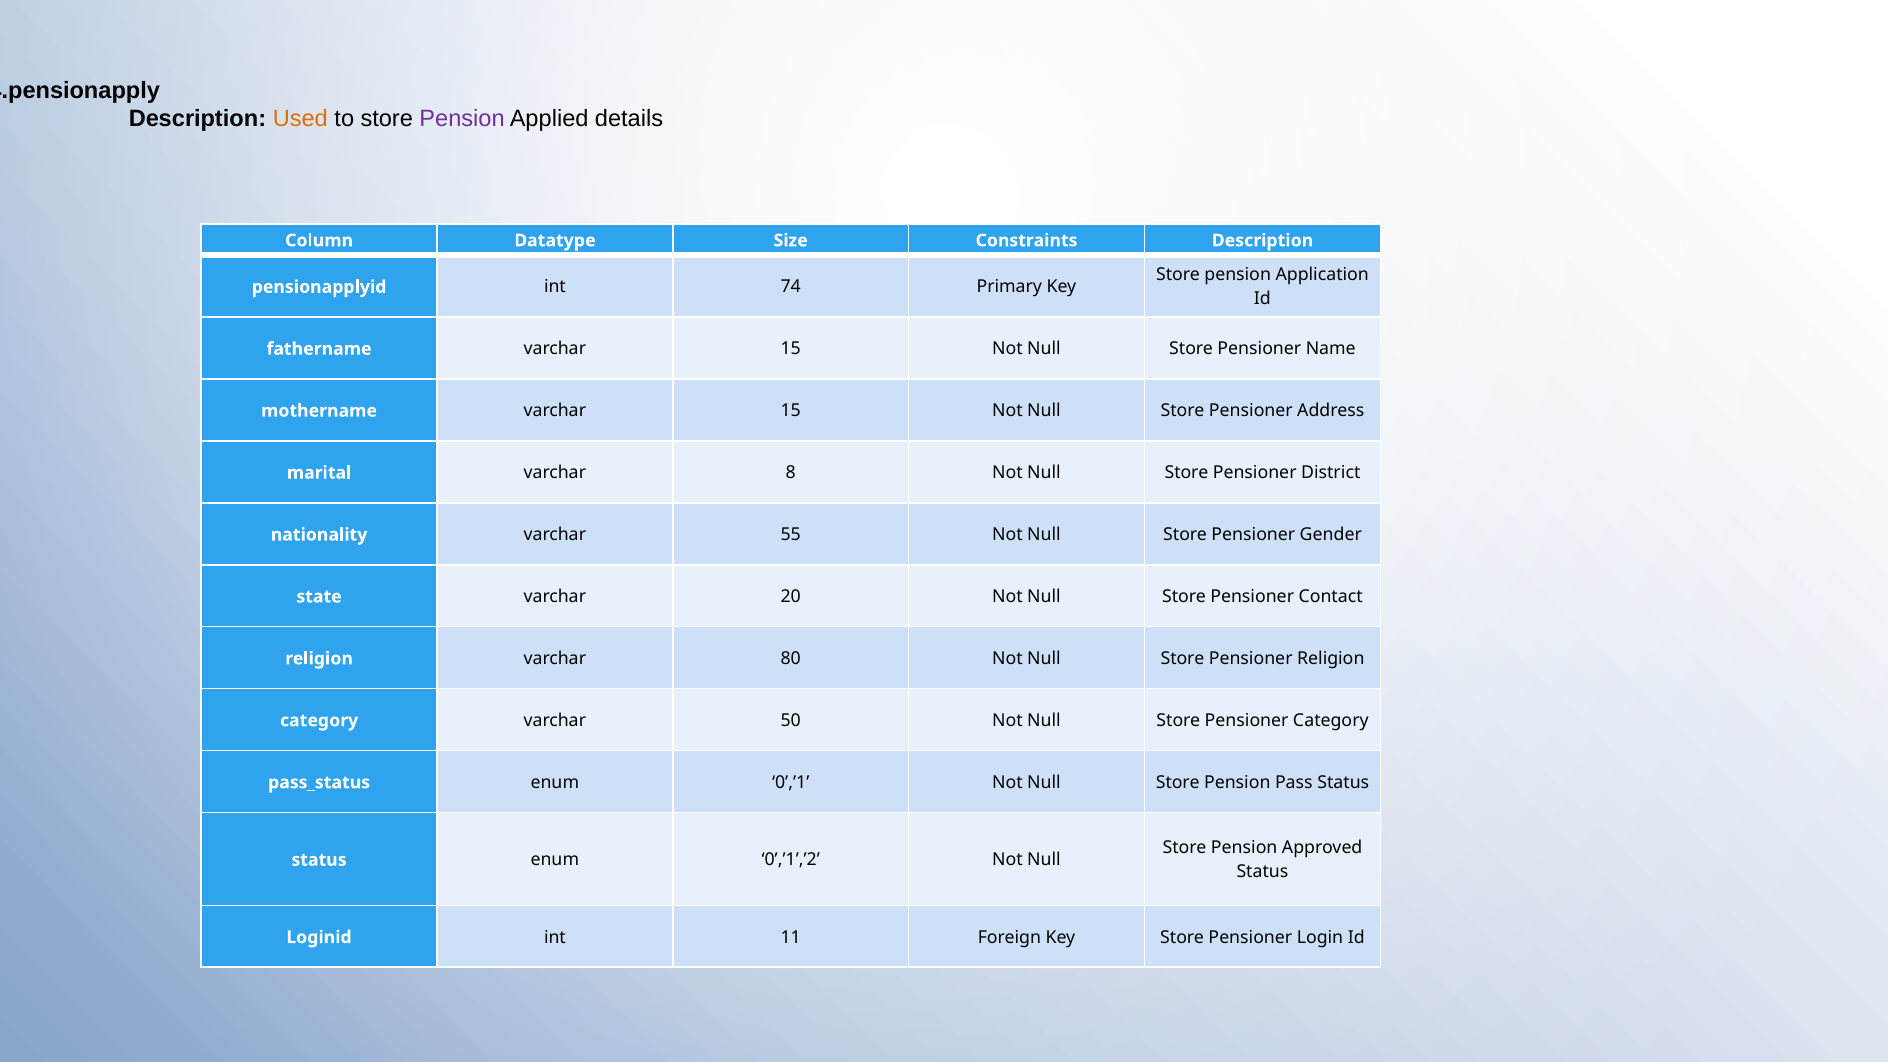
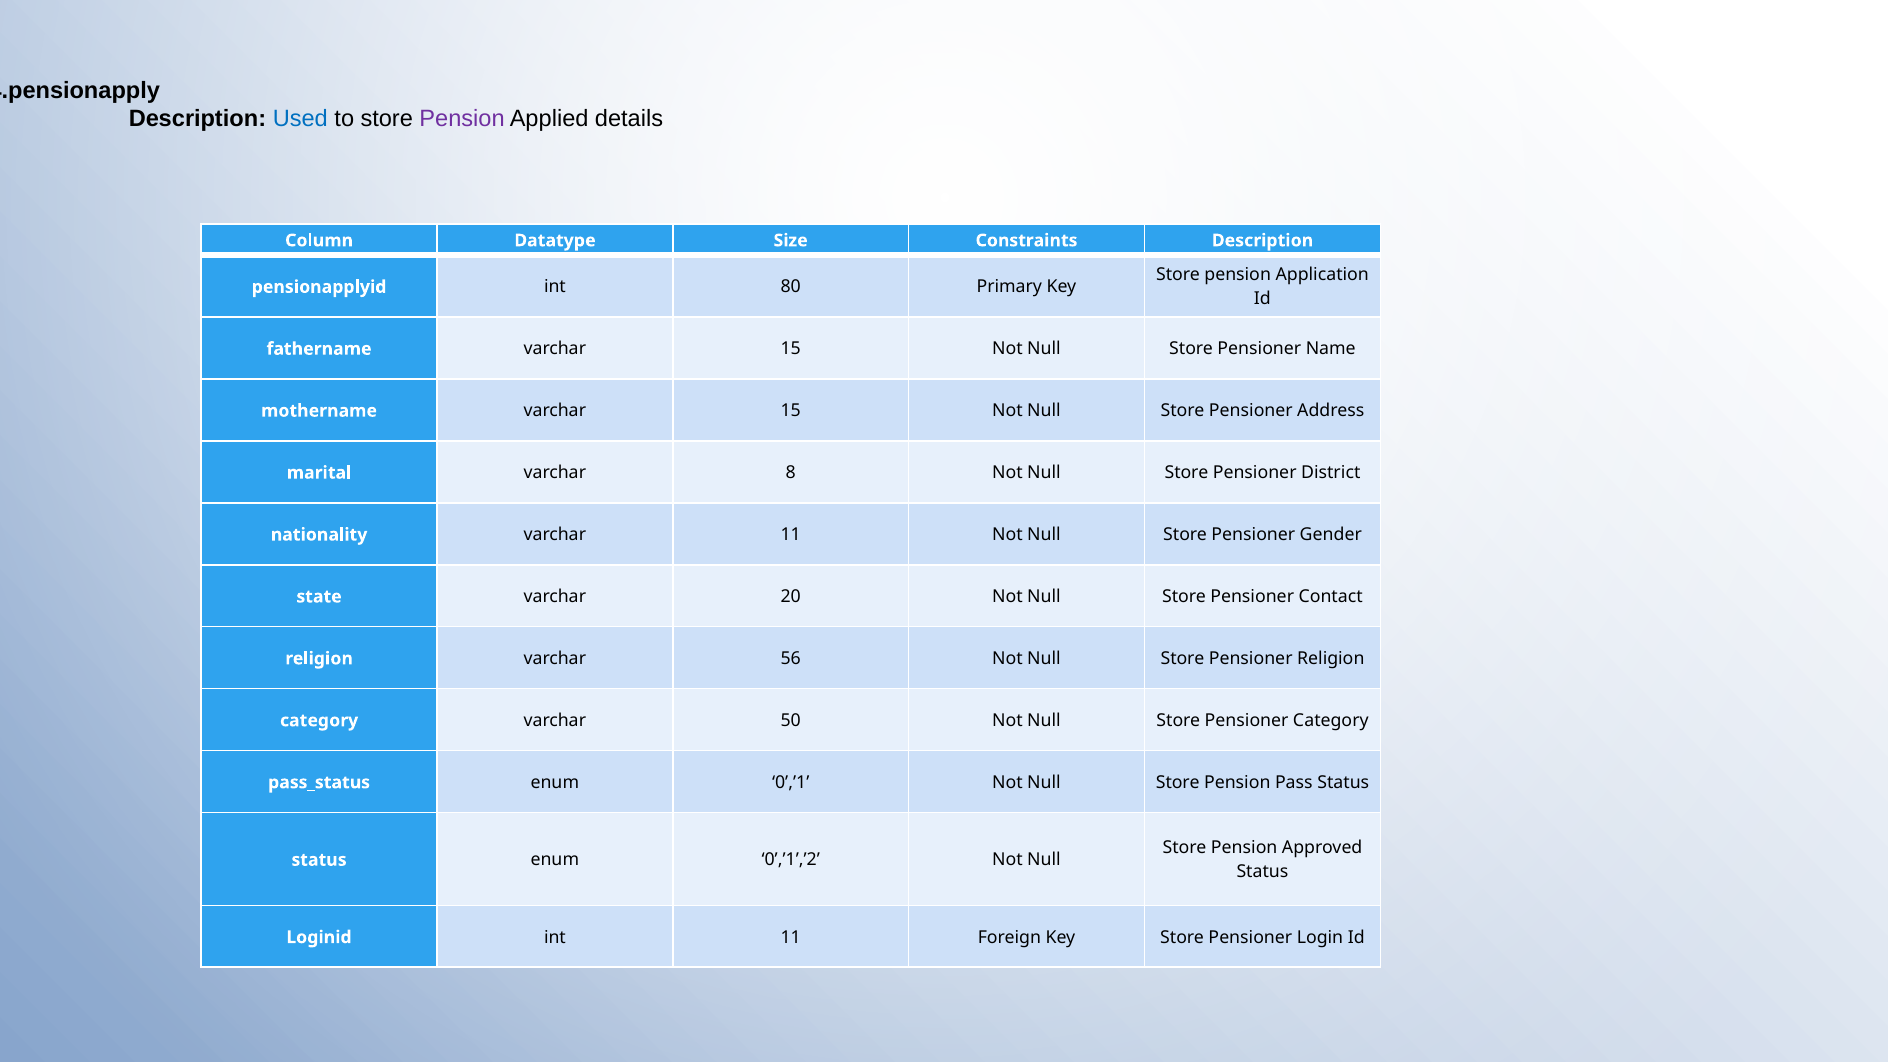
Used colour: orange -> blue
74: 74 -> 80
varchar 55: 55 -> 11
80: 80 -> 56
